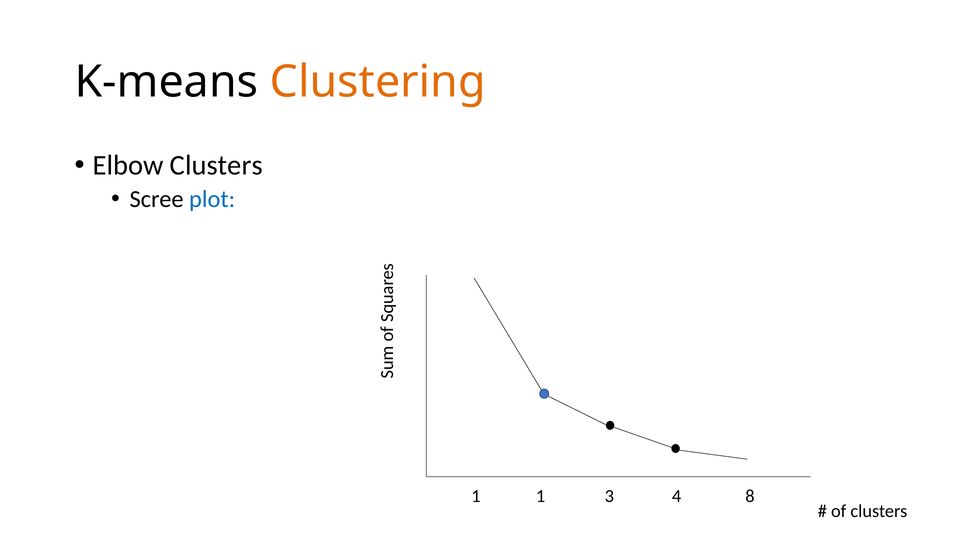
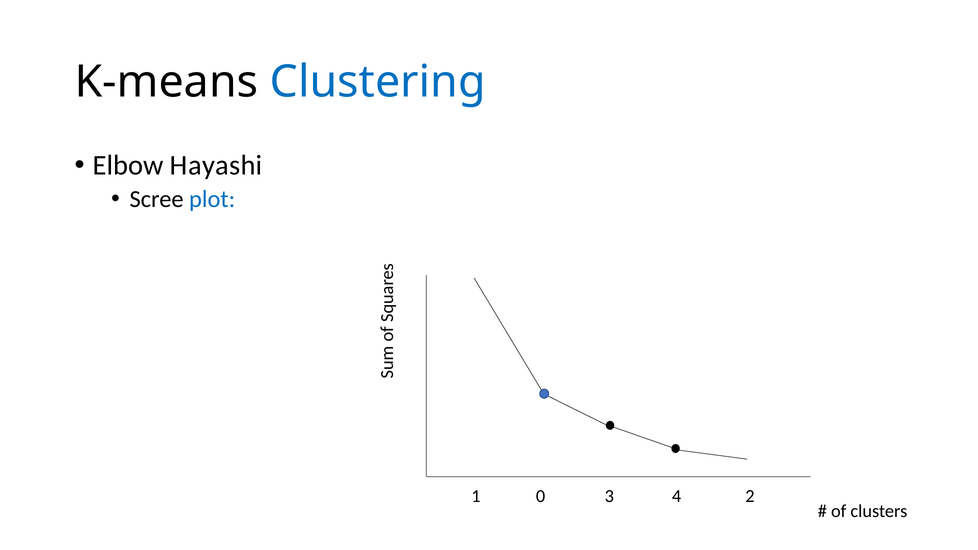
Clustering colour: orange -> blue
Elbow Clusters: Clusters -> Hayashi
1 1: 1 -> 0
8: 8 -> 2
